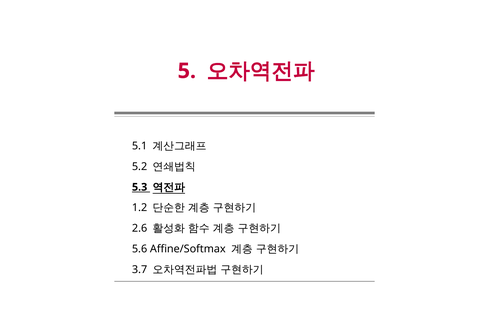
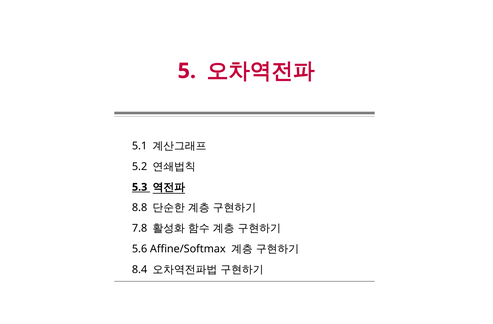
1.2: 1.2 -> 8.8
2.6: 2.6 -> 7.8
3.7: 3.7 -> 8.4
